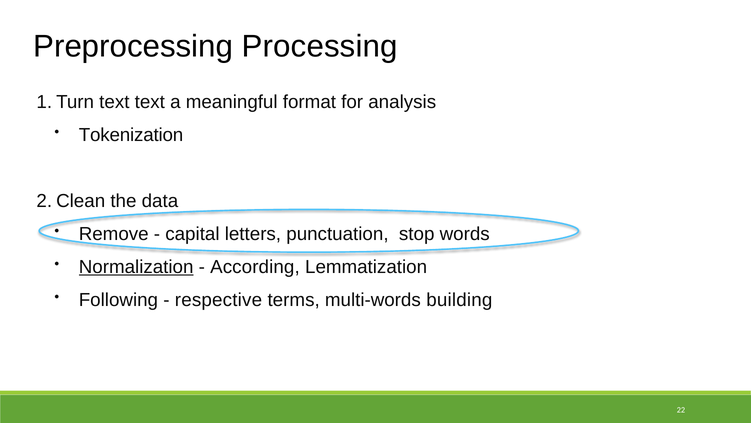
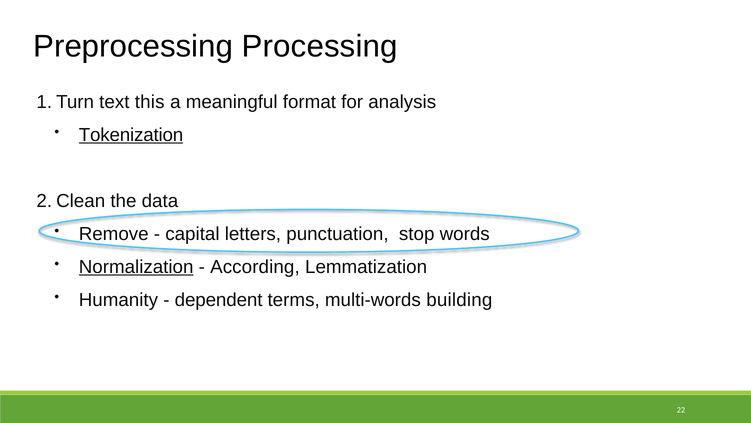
text text: text -> this
Tokenization underline: none -> present
Following: Following -> Humanity
respective: respective -> dependent
